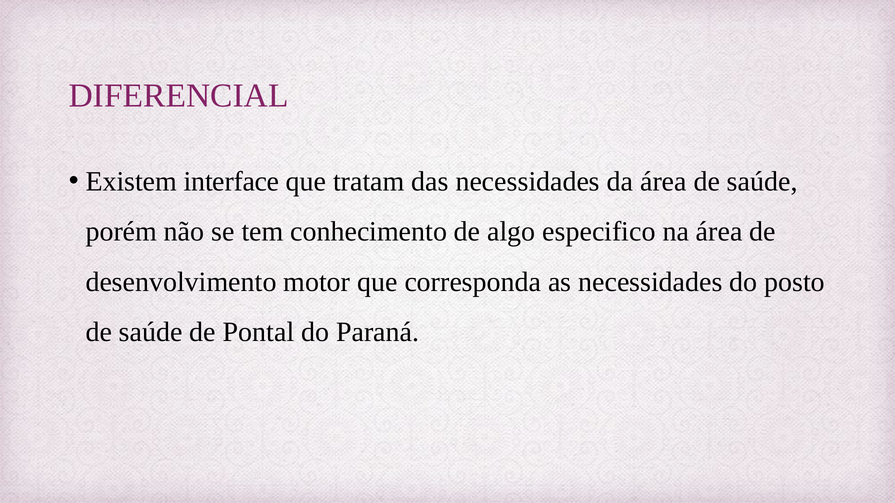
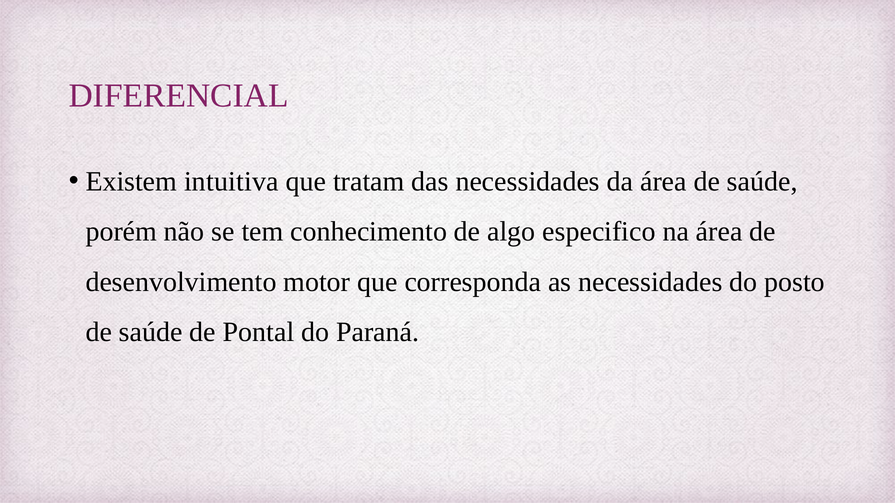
interface: interface -> intuitiva
